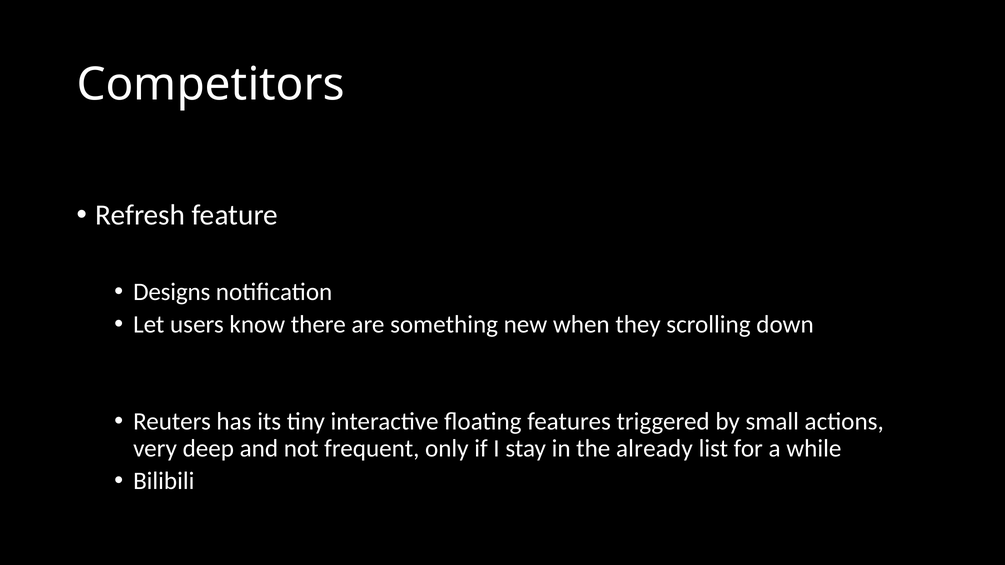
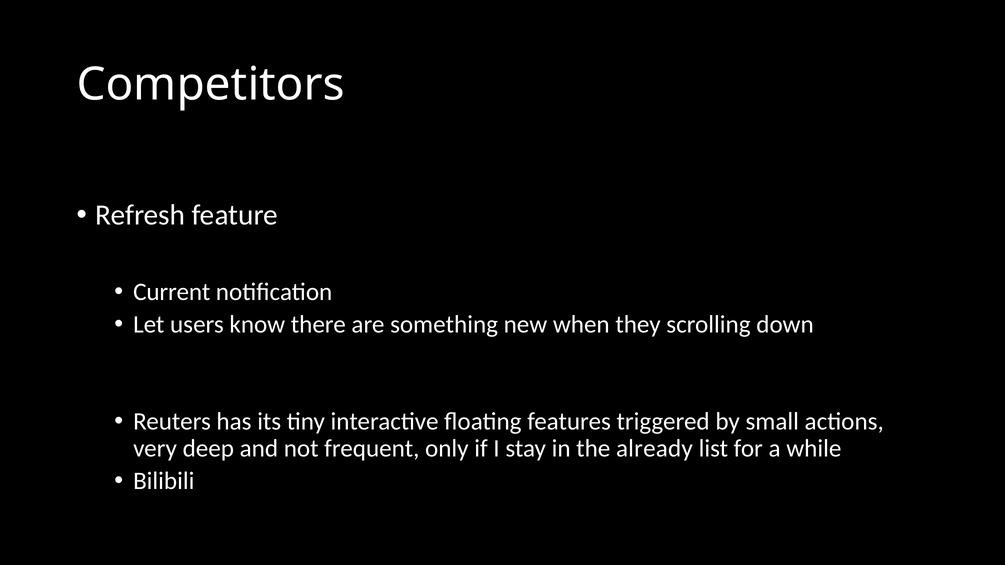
Designs: Designs -> Current
